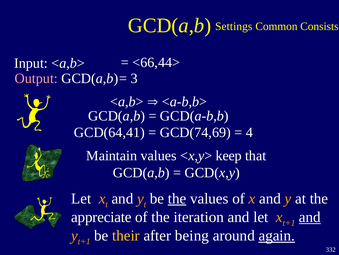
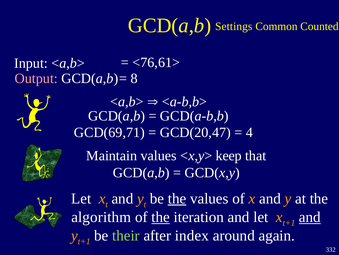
Consists: Consists -> Counted
<66,44>: <66,44> -> <76,61>
3: 3 -> 8
GCD(64,41: GCD(64,41 -> GCD(69,71
GCD(74,69: GCD(74,69 -> GCD(20,47
appreciate: appreciate -> algorithm
the at (161, 216) underline: none -> present
their colour: yellow -> light green
being: being -> index
again underline: present -> none
